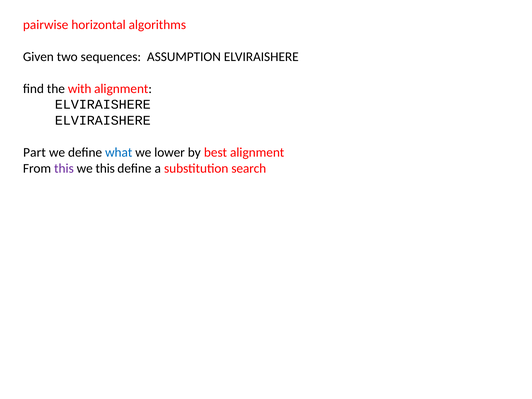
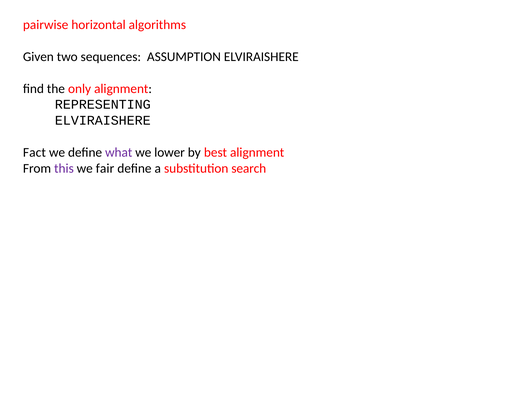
with: with -> only
ELVIRAISHERE at (103, 105): ELVIRAISHERE -> REPRESENTING
Part: Part -> Fact
what colour: blue -> purple
we this: this -> fair
